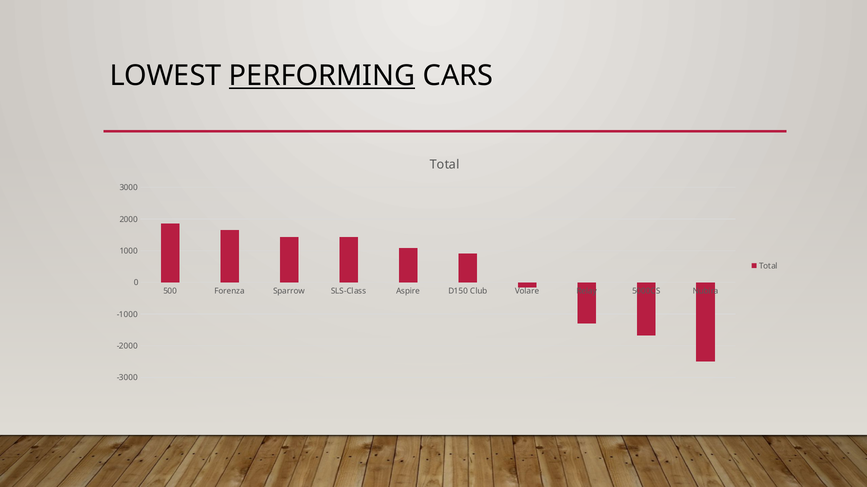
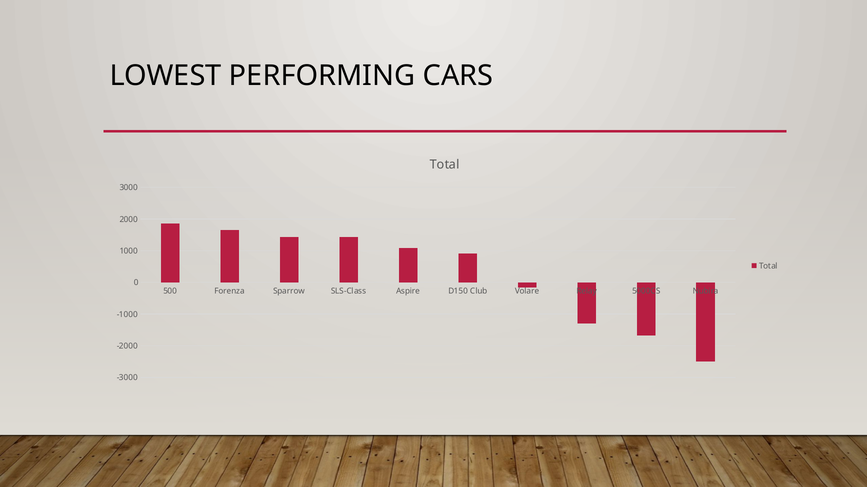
PERFORMING underline: present -> none
